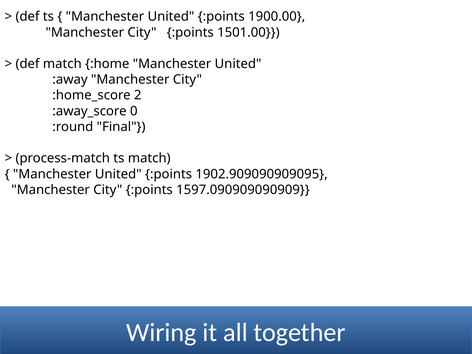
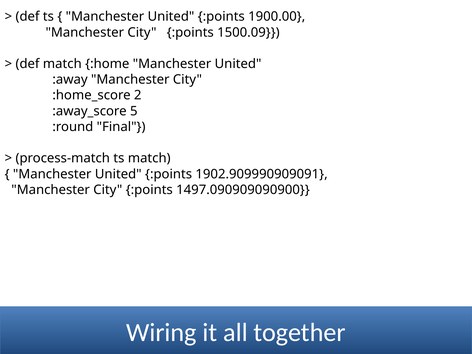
1501.00: 1501.00 -> 1500.09
0: 0 -> 5
1902.909090909095: 1902.909090909095 -> 1902.909990909091
1597.090909090909: 1597.090909090909 -> 1497.090909090900
